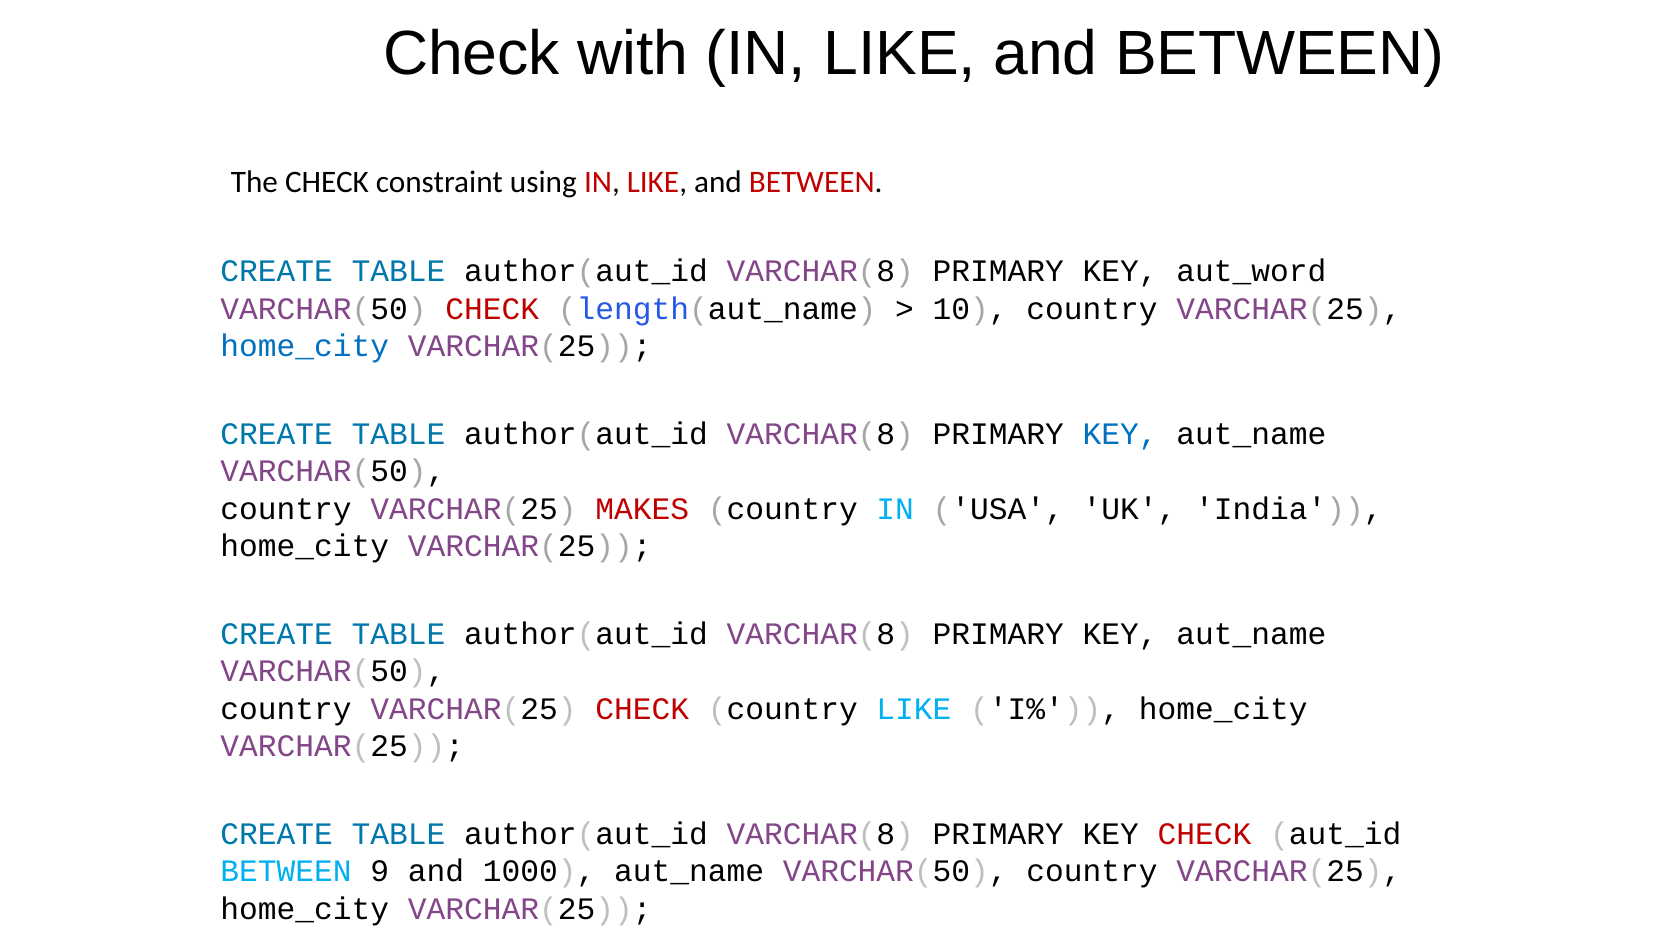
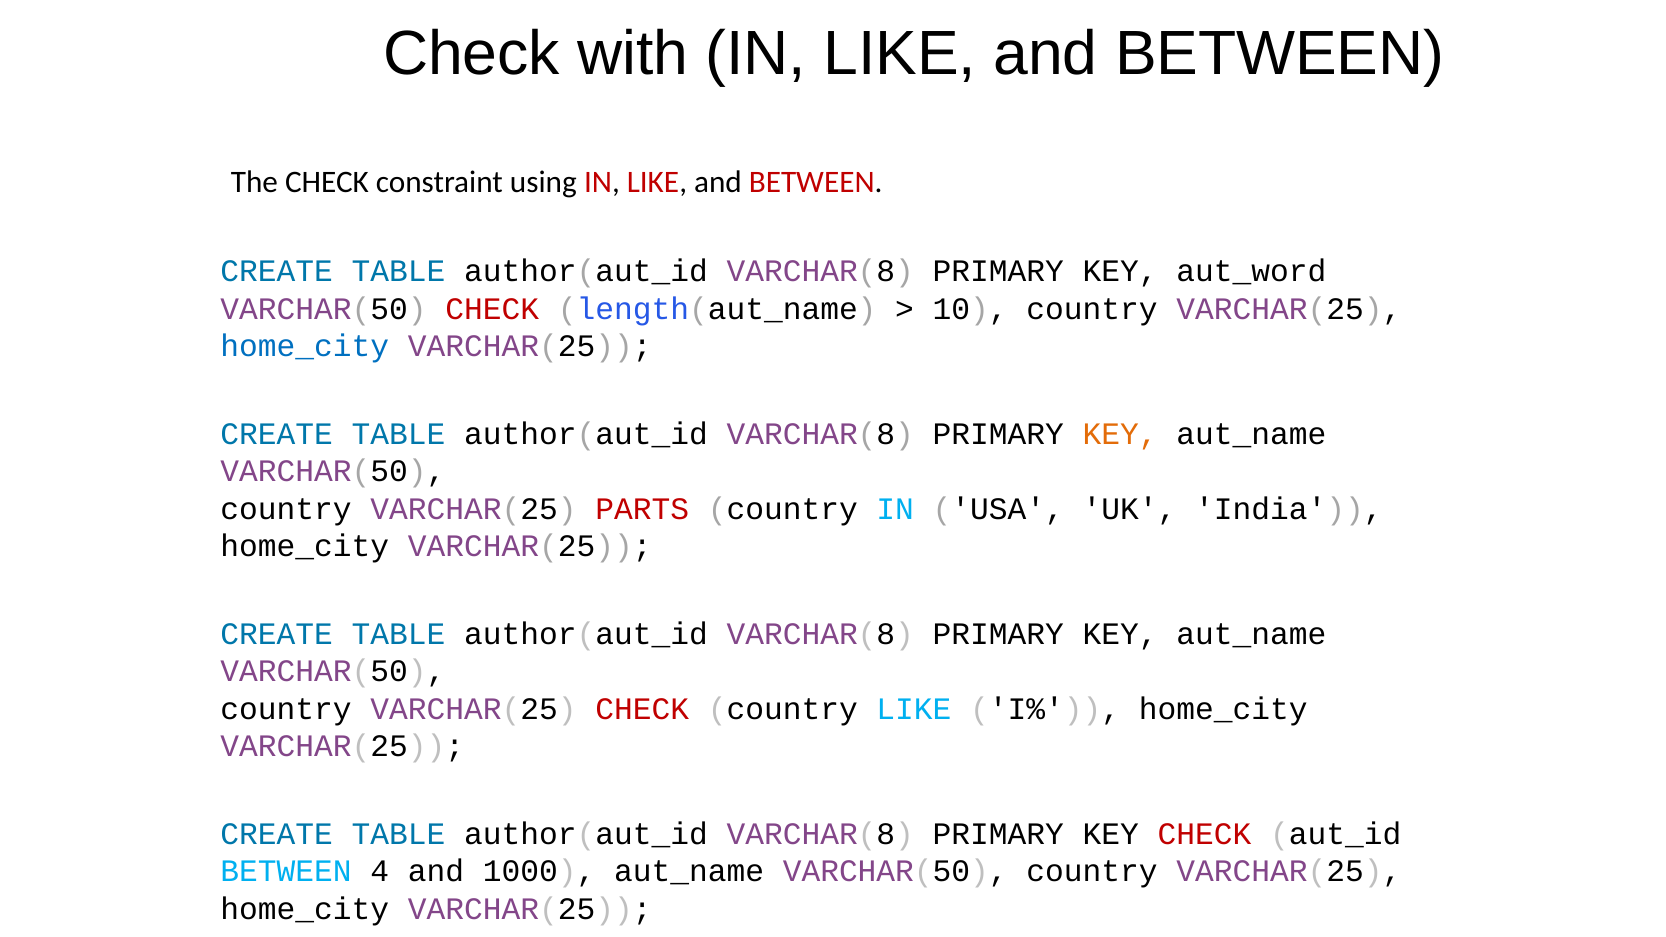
KEY at (1120, 434) colour: blue -> orange
MAKES: MAKES -> PARTS
9: 9 -> 4
